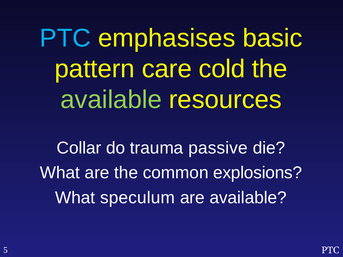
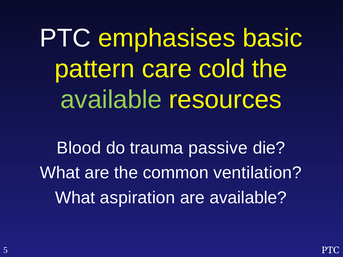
PTC at (65, 38) colour: light blue -> white
Collar: Collar -> Blood
explosions: explosions -> ventilation
speculum: speculum -> aspiration
